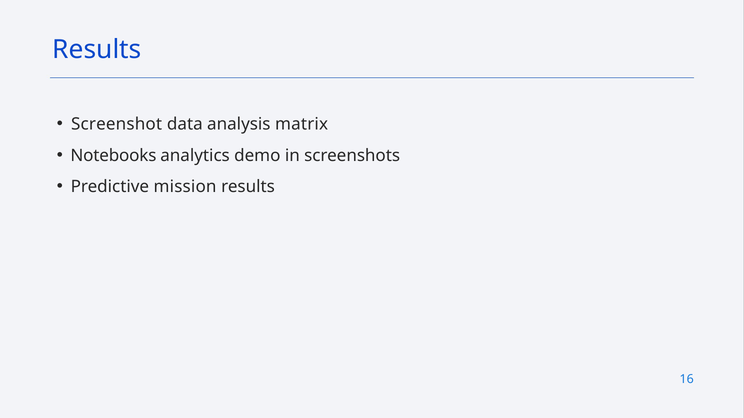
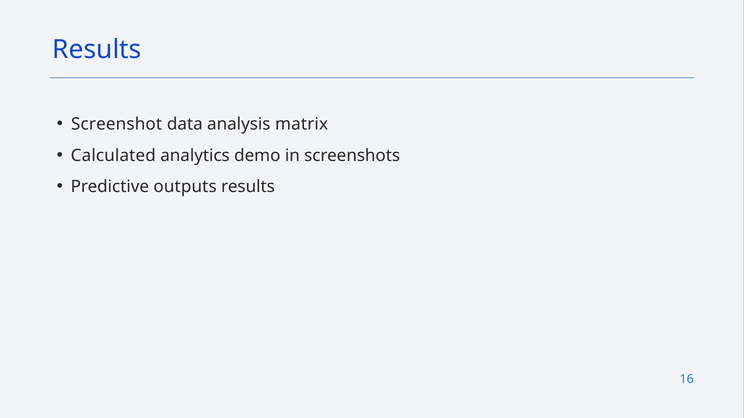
Notebooks: Notebooks -> Calculated
mission: mission -> outputs
